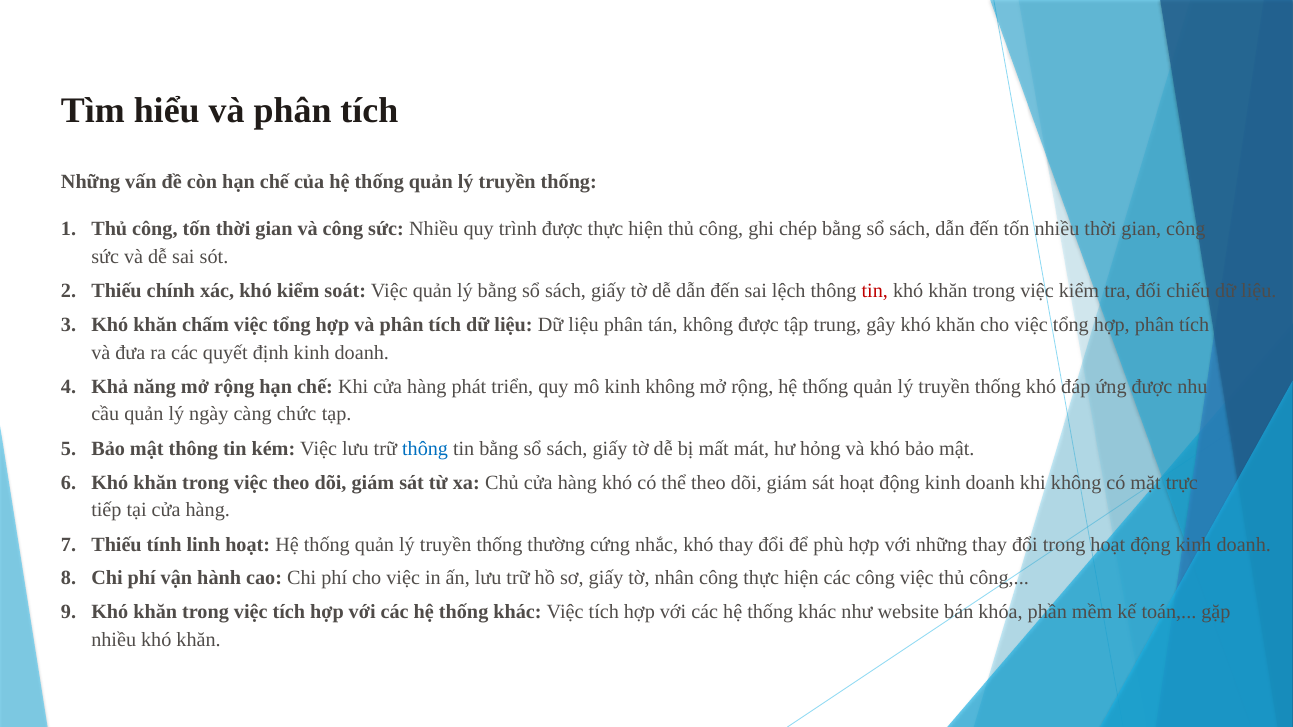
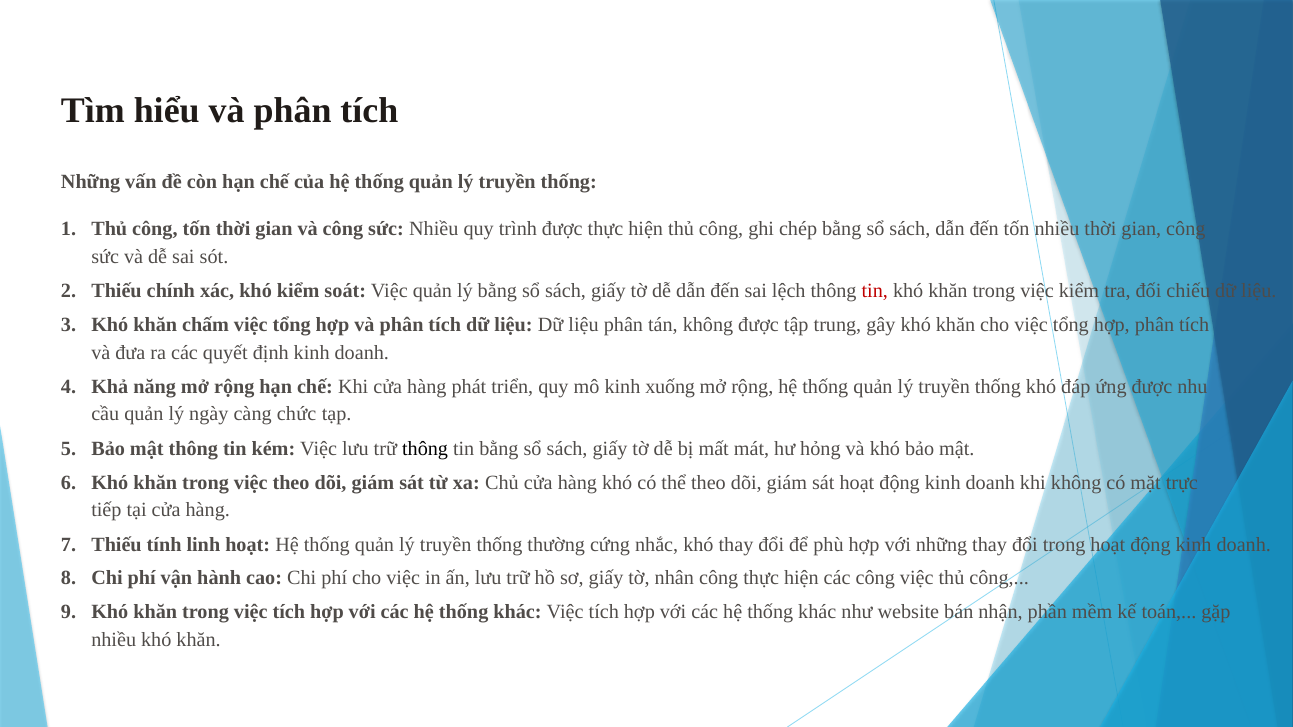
kinh không: không -> xuống
thông at (425, 449) colour: blue -> black
khóa: khóa -> nhận
